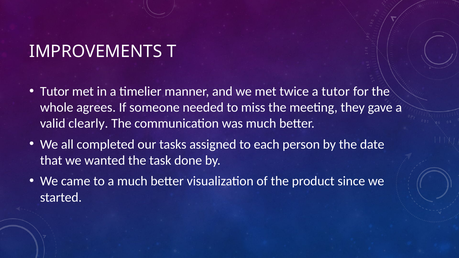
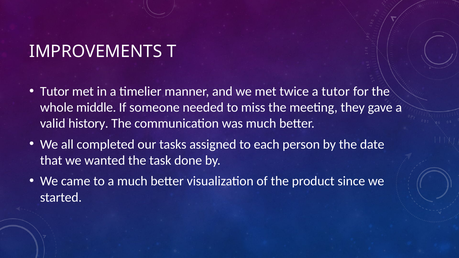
agrees: agrees -> middle
clearly: clearly -> history
